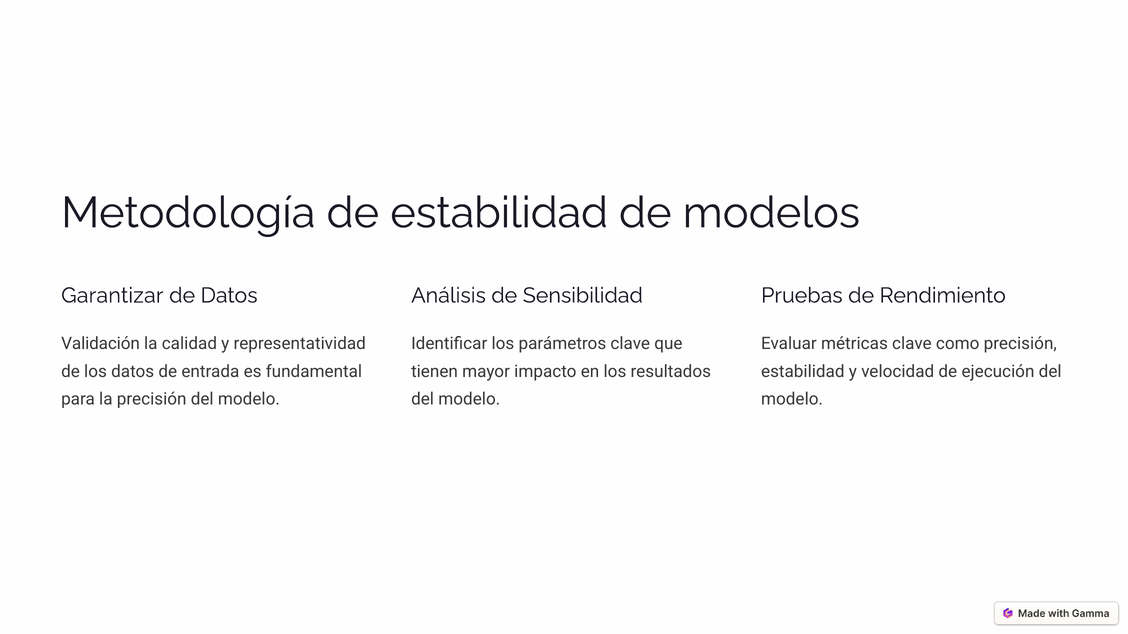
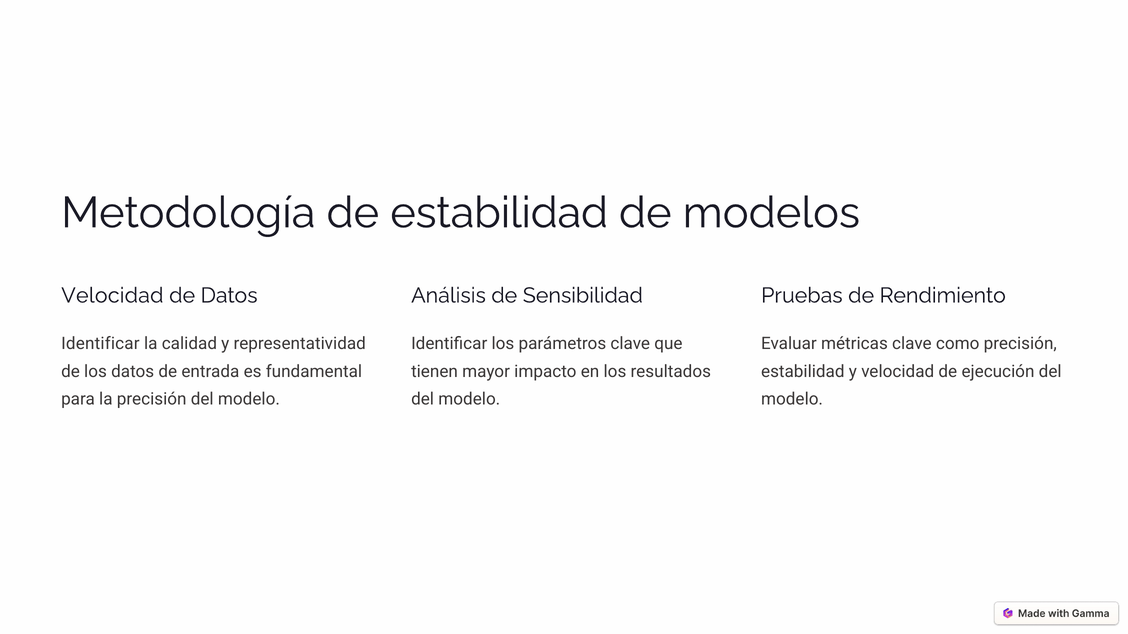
Garantizar at (112, 296): Garantizar -> Velocidad
Validación at (101, 344): Validación -> Identificar
